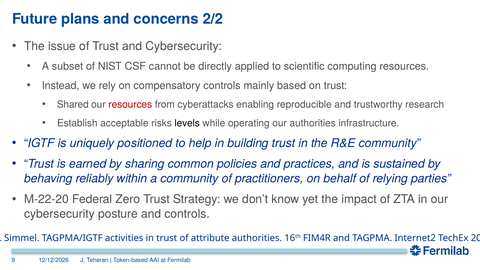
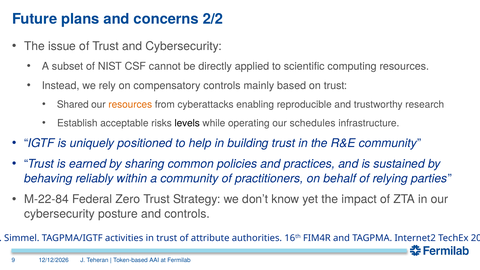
resources at (130, 105) colour: red -> orange
our authorities: authorities -> schedules
M-22-20: M-22-20 -> M-22-84
